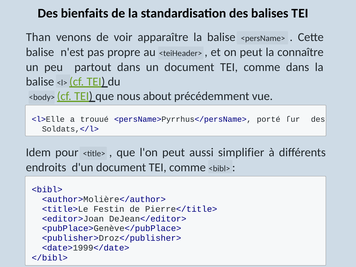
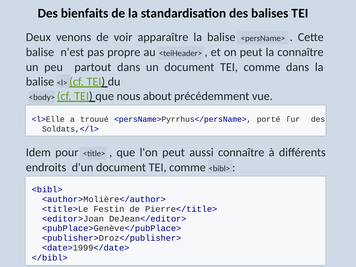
Than: Than -> Deux
aussi simplifier: simplifier -> connaître
